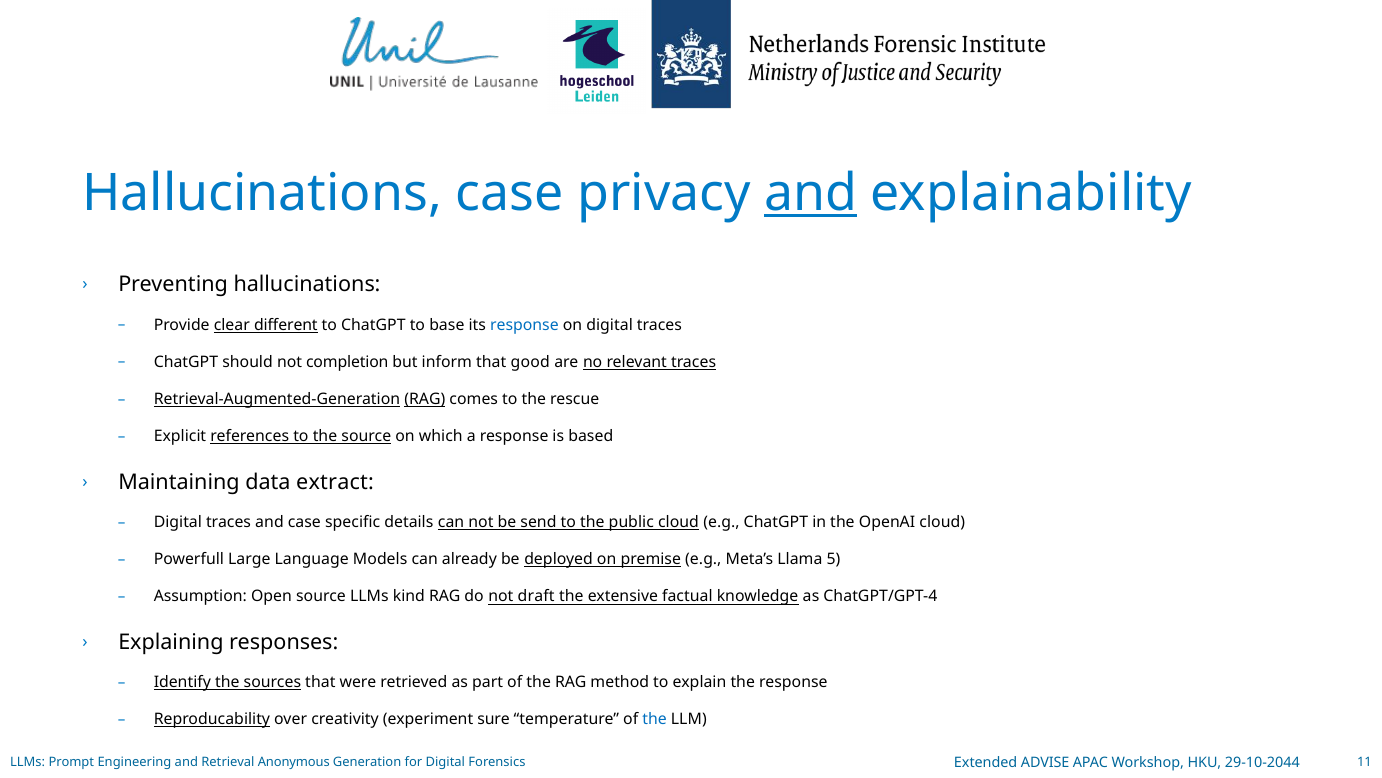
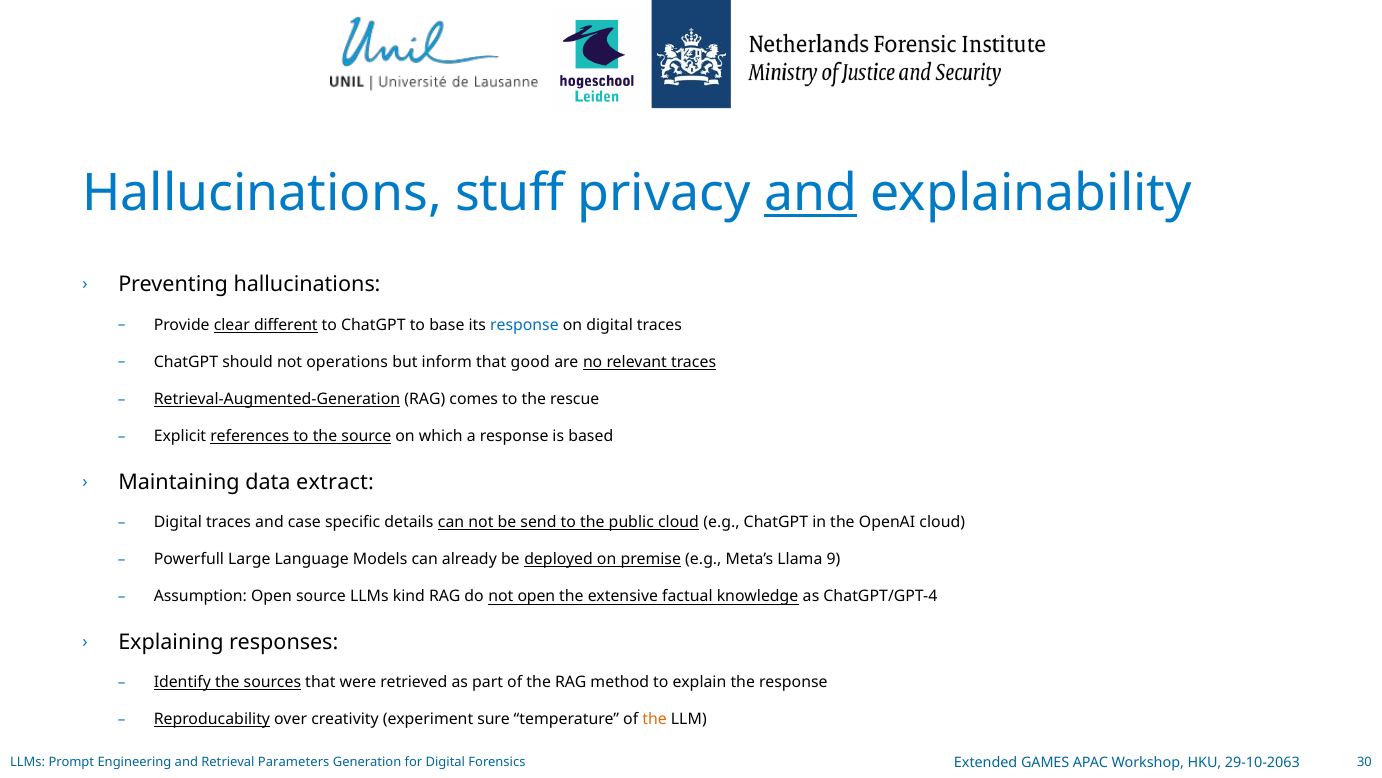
Hallucinations case: case -> stuff
completion: completion -> operations
RAG at (425, 399) underline: present -> none
5: 5 -> 9
not draft: draft -> open
the at (655, 719) colour: blue -> orange
Anonymous: Anonymous -> Parameters
11: 11 -> 30
ADVISE: ADVISE -> GAMES
29-10-2044: 29-10-2044 -> 29-10-2063
